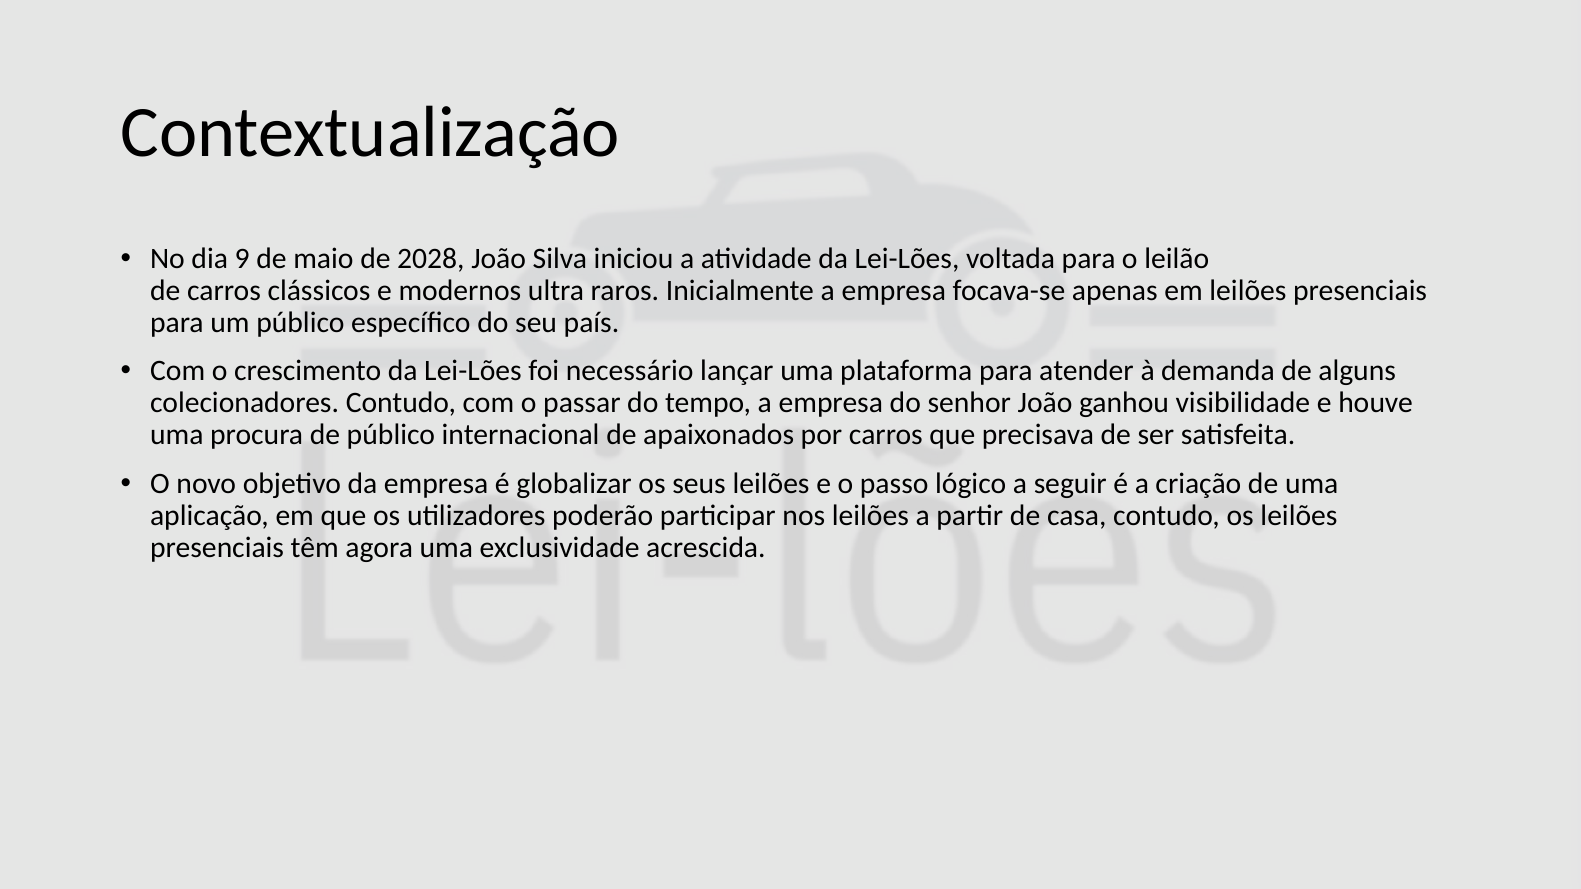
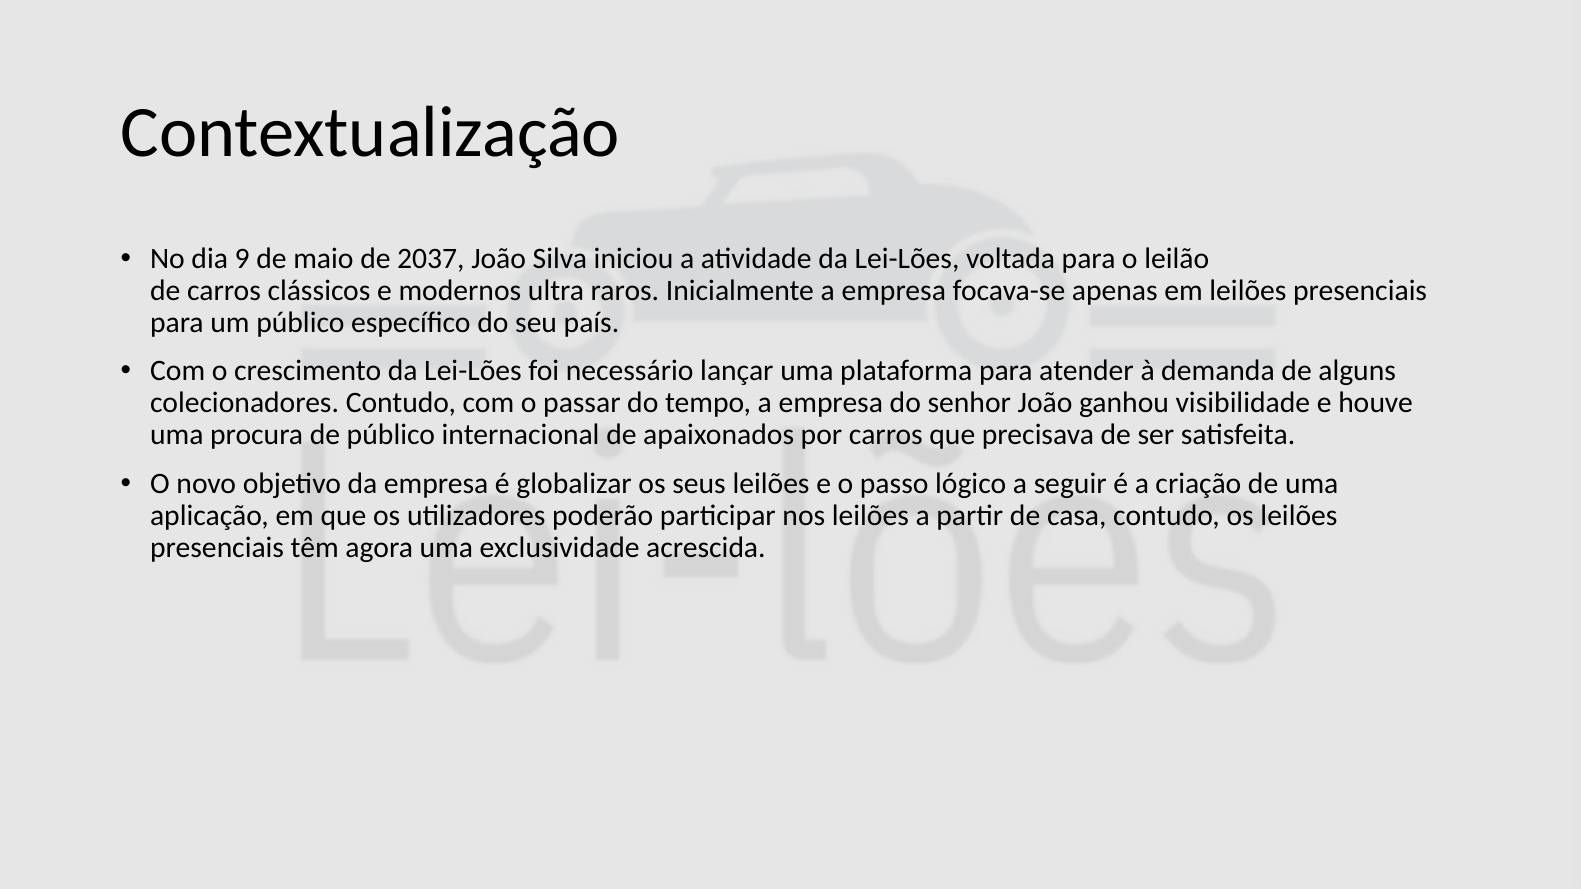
2028: 2028 -> 2037
